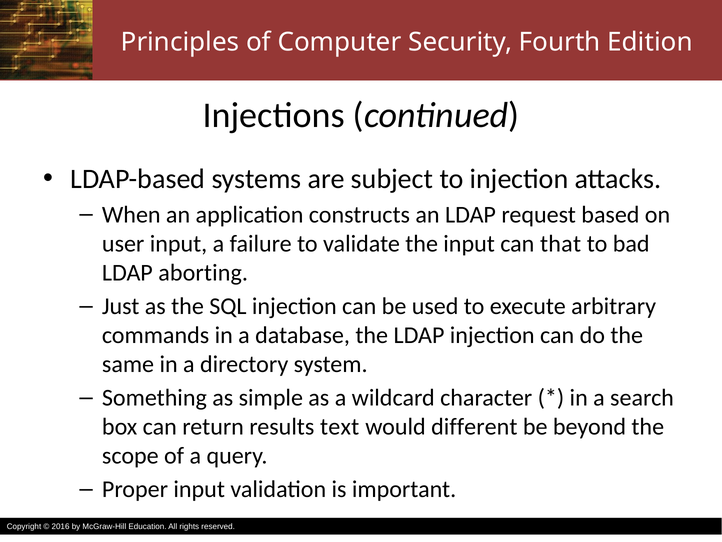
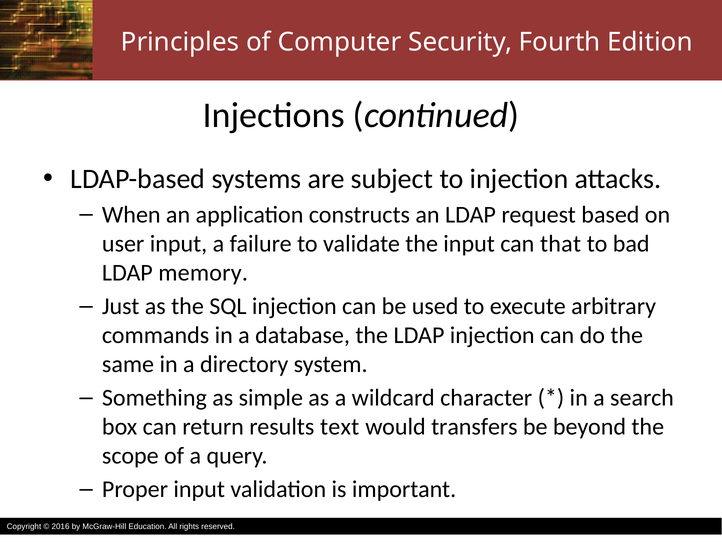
aborting: aborting -> memory
different: different -> transfers
